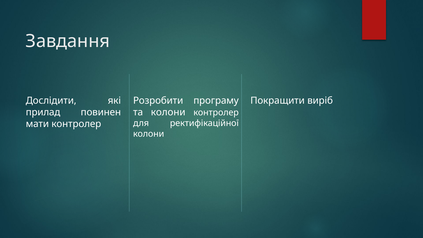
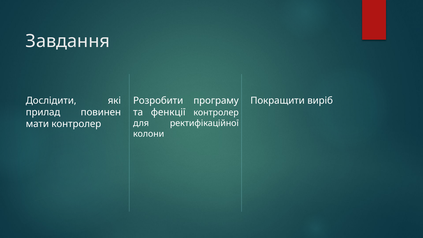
та колони: колони -> фенкції
